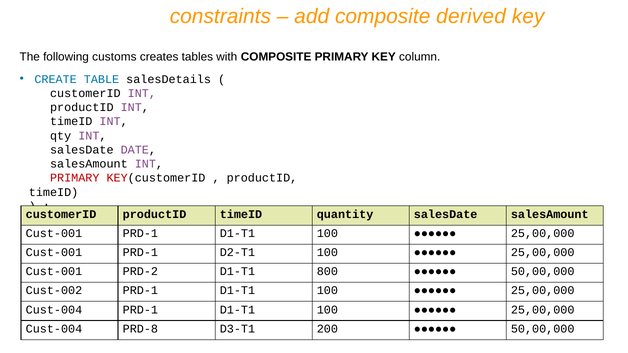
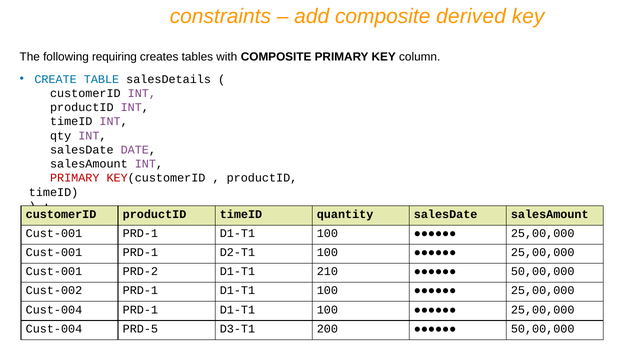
customs: customs -> requiring
800: 800 -> 210
PRD-8: PRD-8 -> PRD-5
